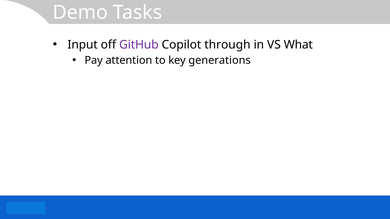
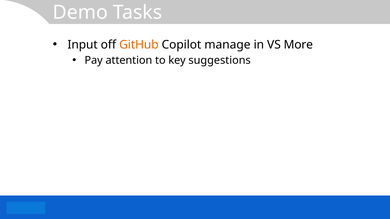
GitHub colour: purple -> orange
through: through -> manage
What: What -> More
generations: generations -> suggestions
